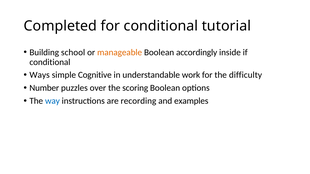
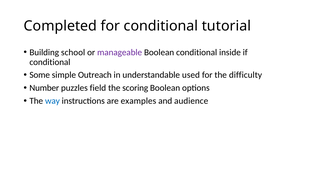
manageable colour: orange -> purple
Boolean accordingly: accordingly -> conditional
Ways: Ways -> Some
Cognitive: Cognitive -> Outreach
work: work -> used
over: over -> field
recording: recording -> examples
examples: examples -> audience
